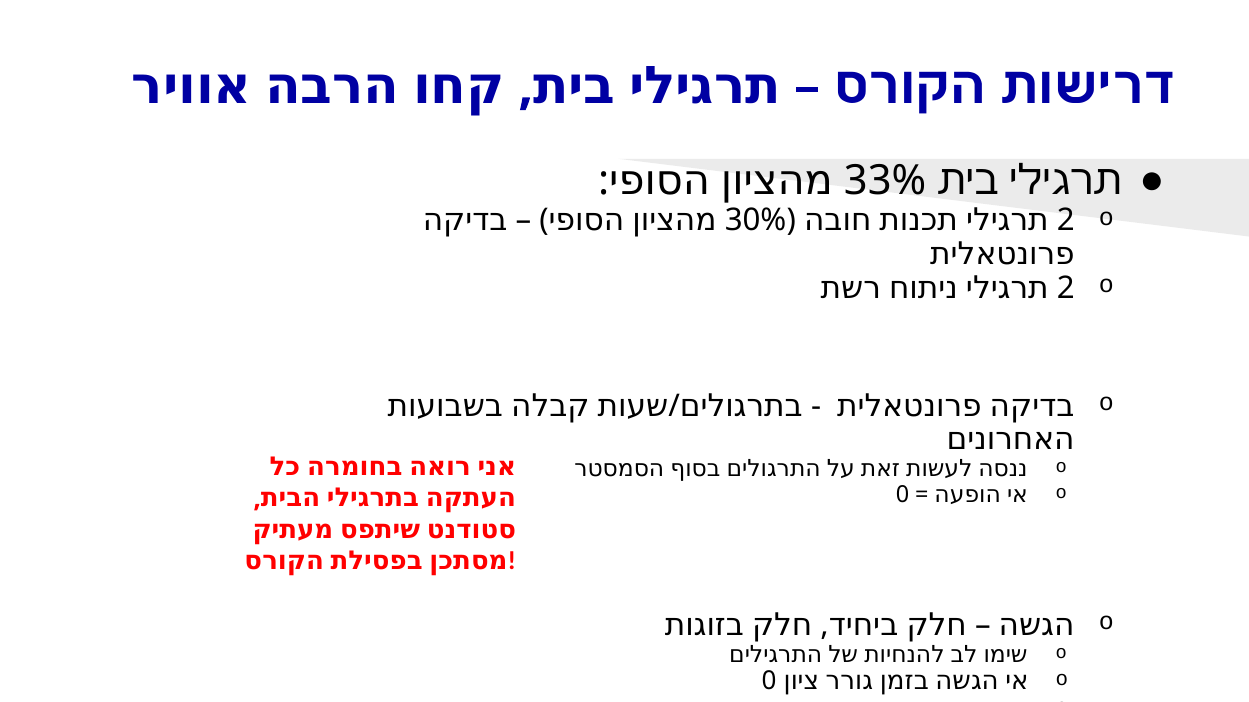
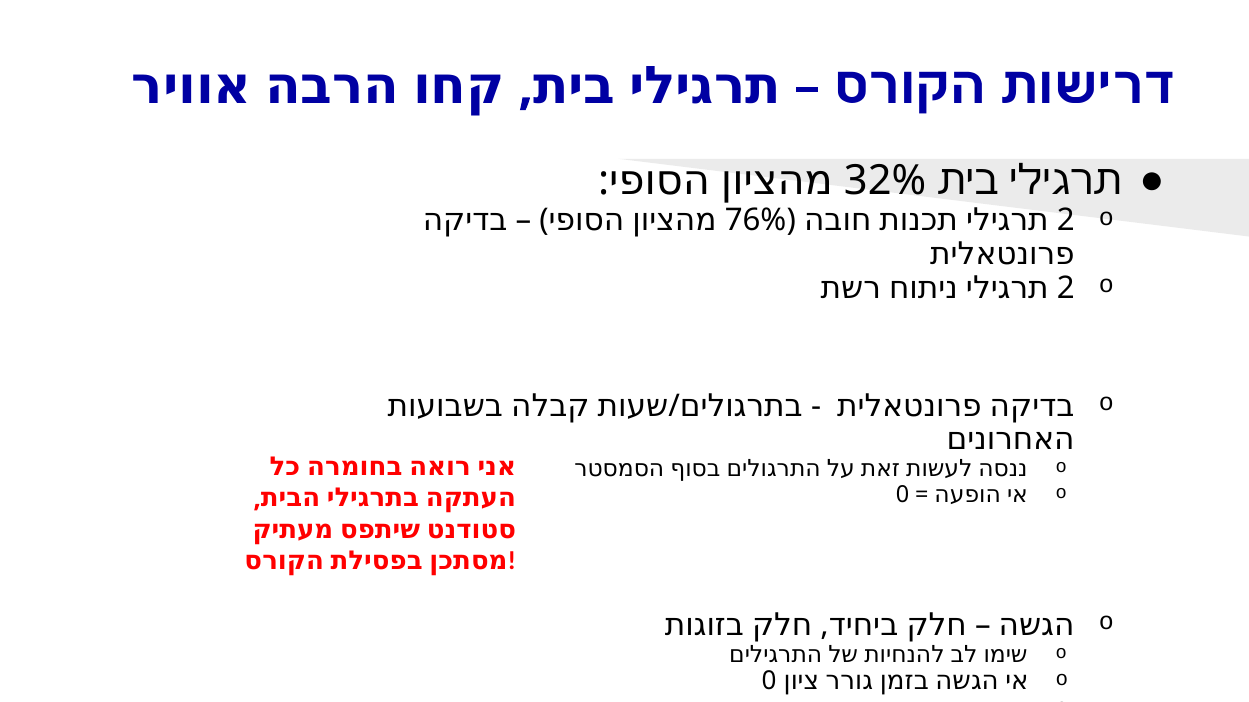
33%: 33% -> 32%
30%: 30% -> 76%
